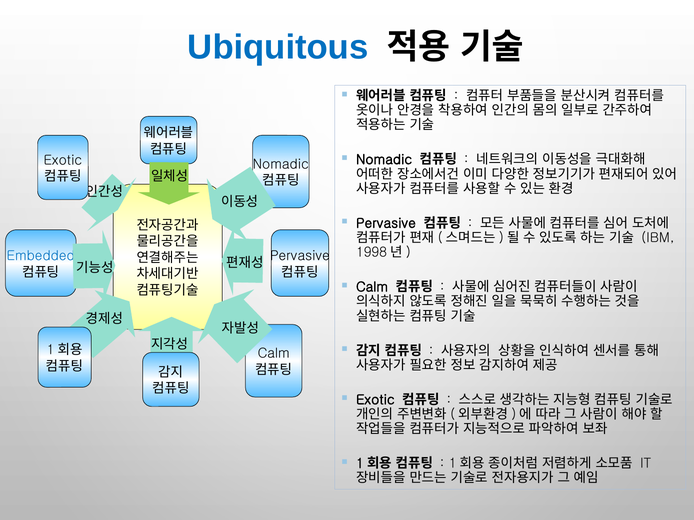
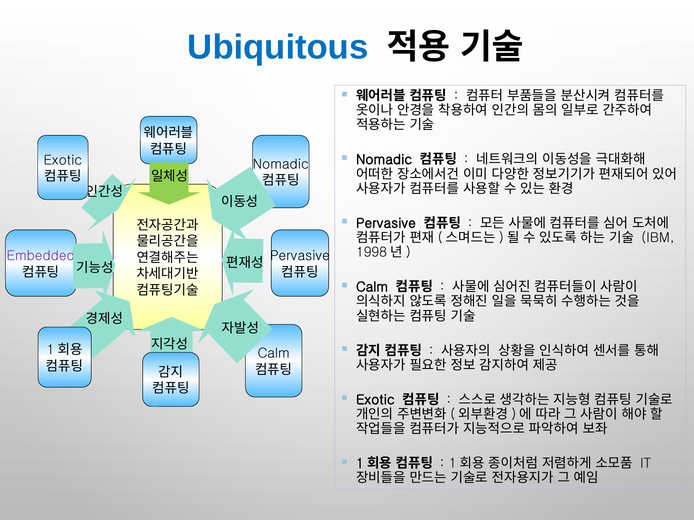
Embedded colour: blue -> purple
